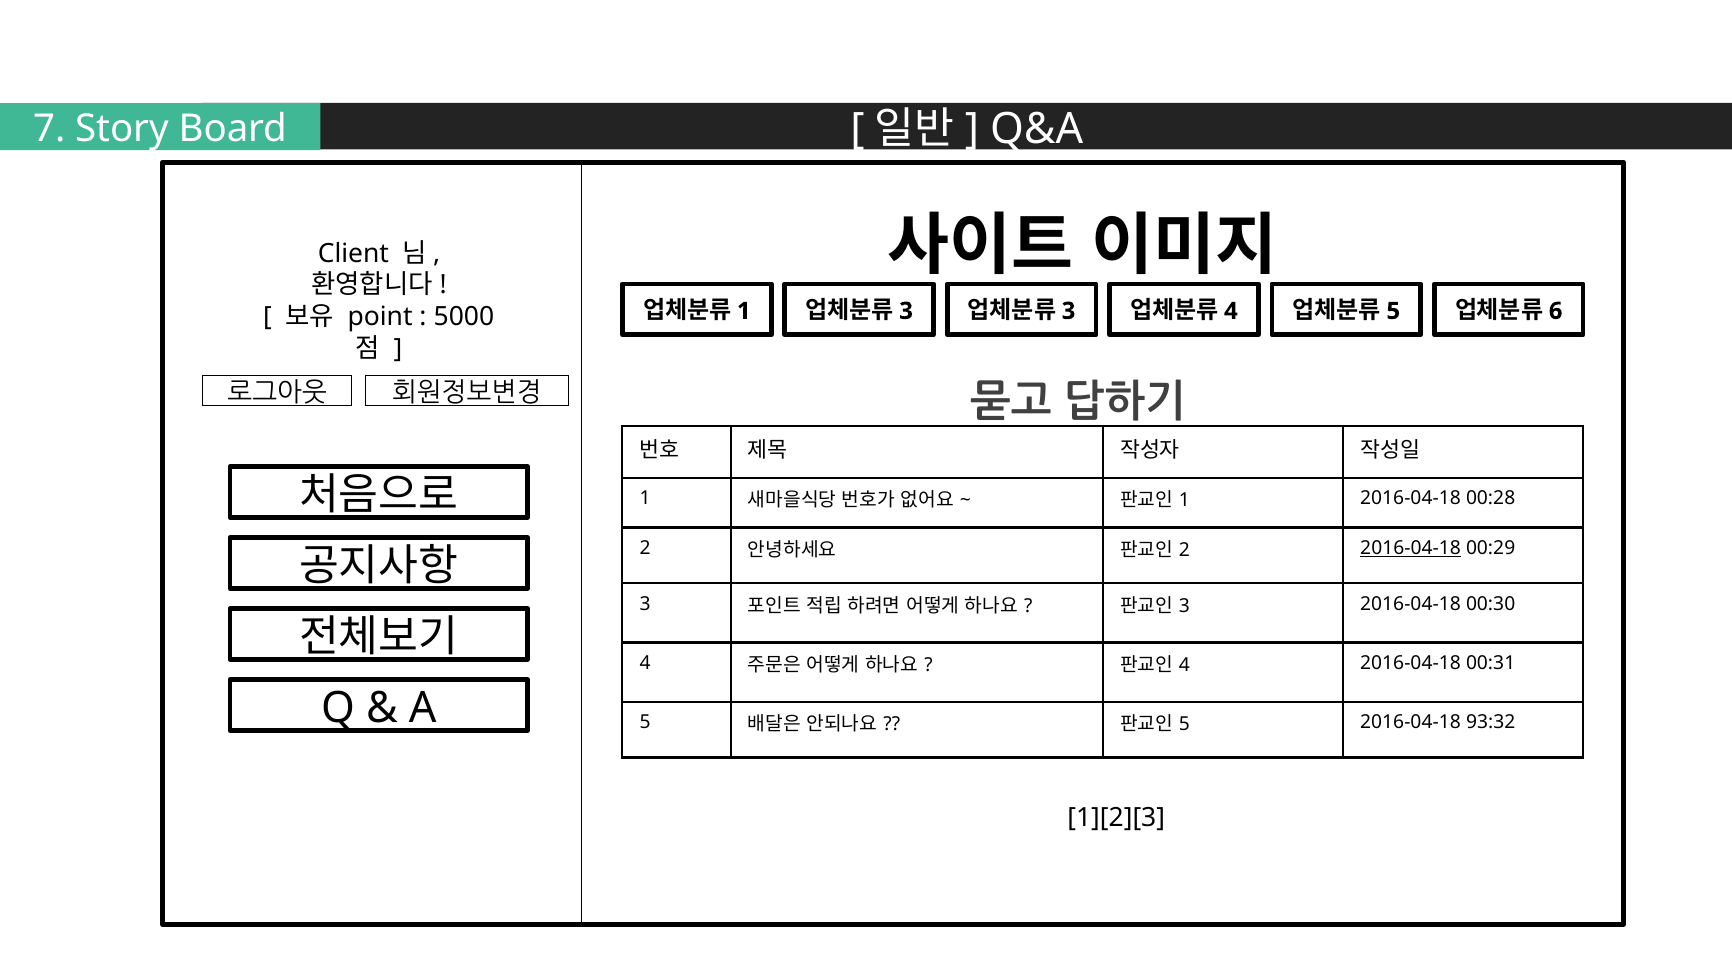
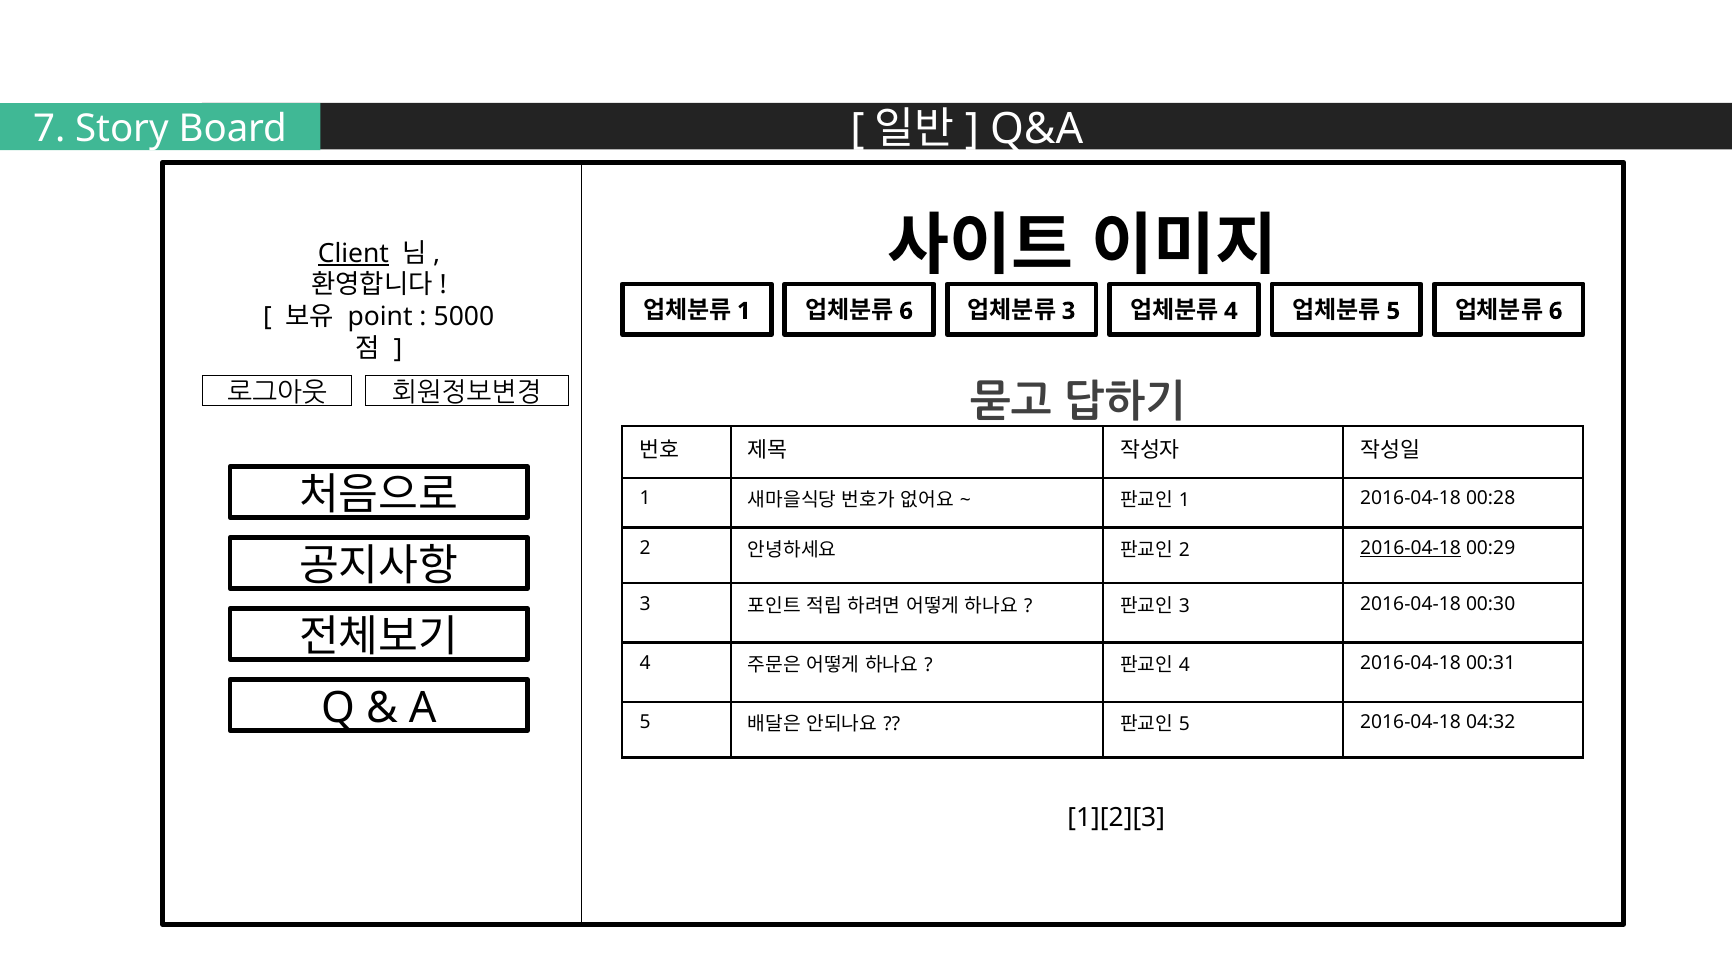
Client underline: none -> present
3 at (906, 311): 3 -> 6
93:32: 93:32 -> 04:32
